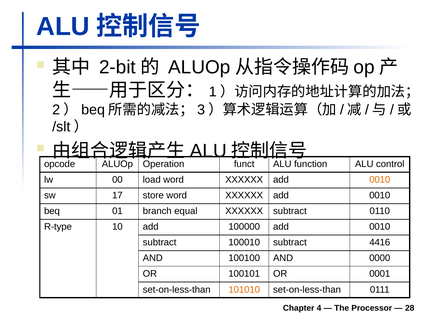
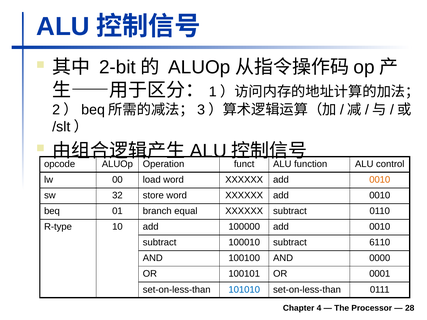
17: 17 -> 32
4416: 4416 -> 6110
101010 colour: orange -> blue
